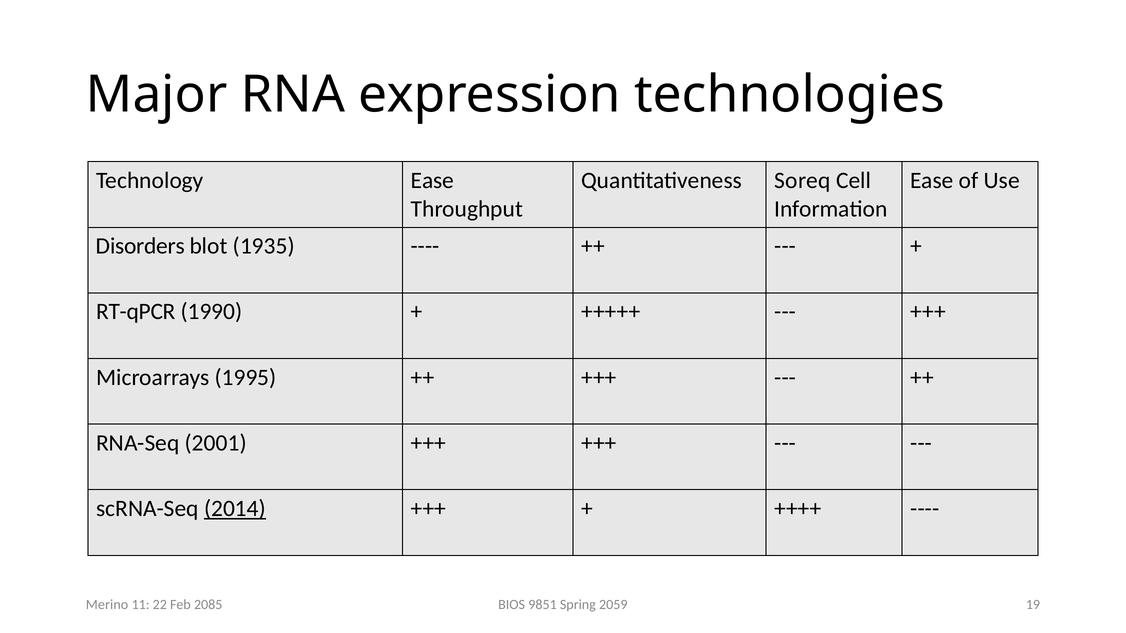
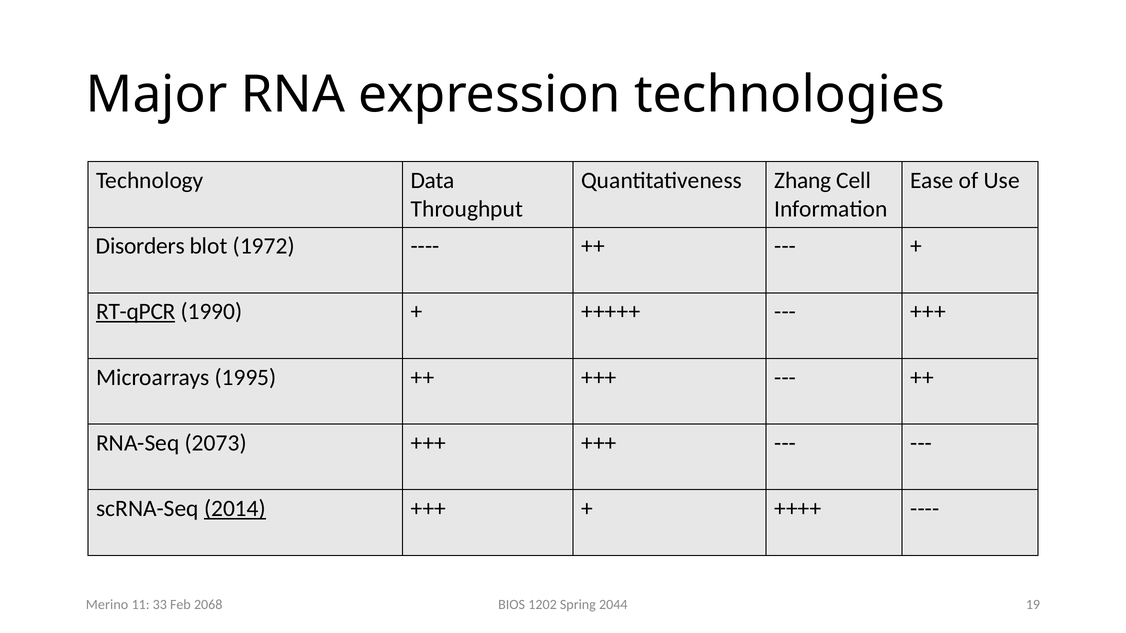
Technology Ease: Ease -> Data
Soreq: Soreq -> Zhang
1935: 1935 -> 1972
RT-qPCR underline: none -> present
2001: 2001 -> 2073
9851: 9851 -> 1202
2059: 2059 -> 2044
22: 22 -> 33
2085: 2085 -> 2068
